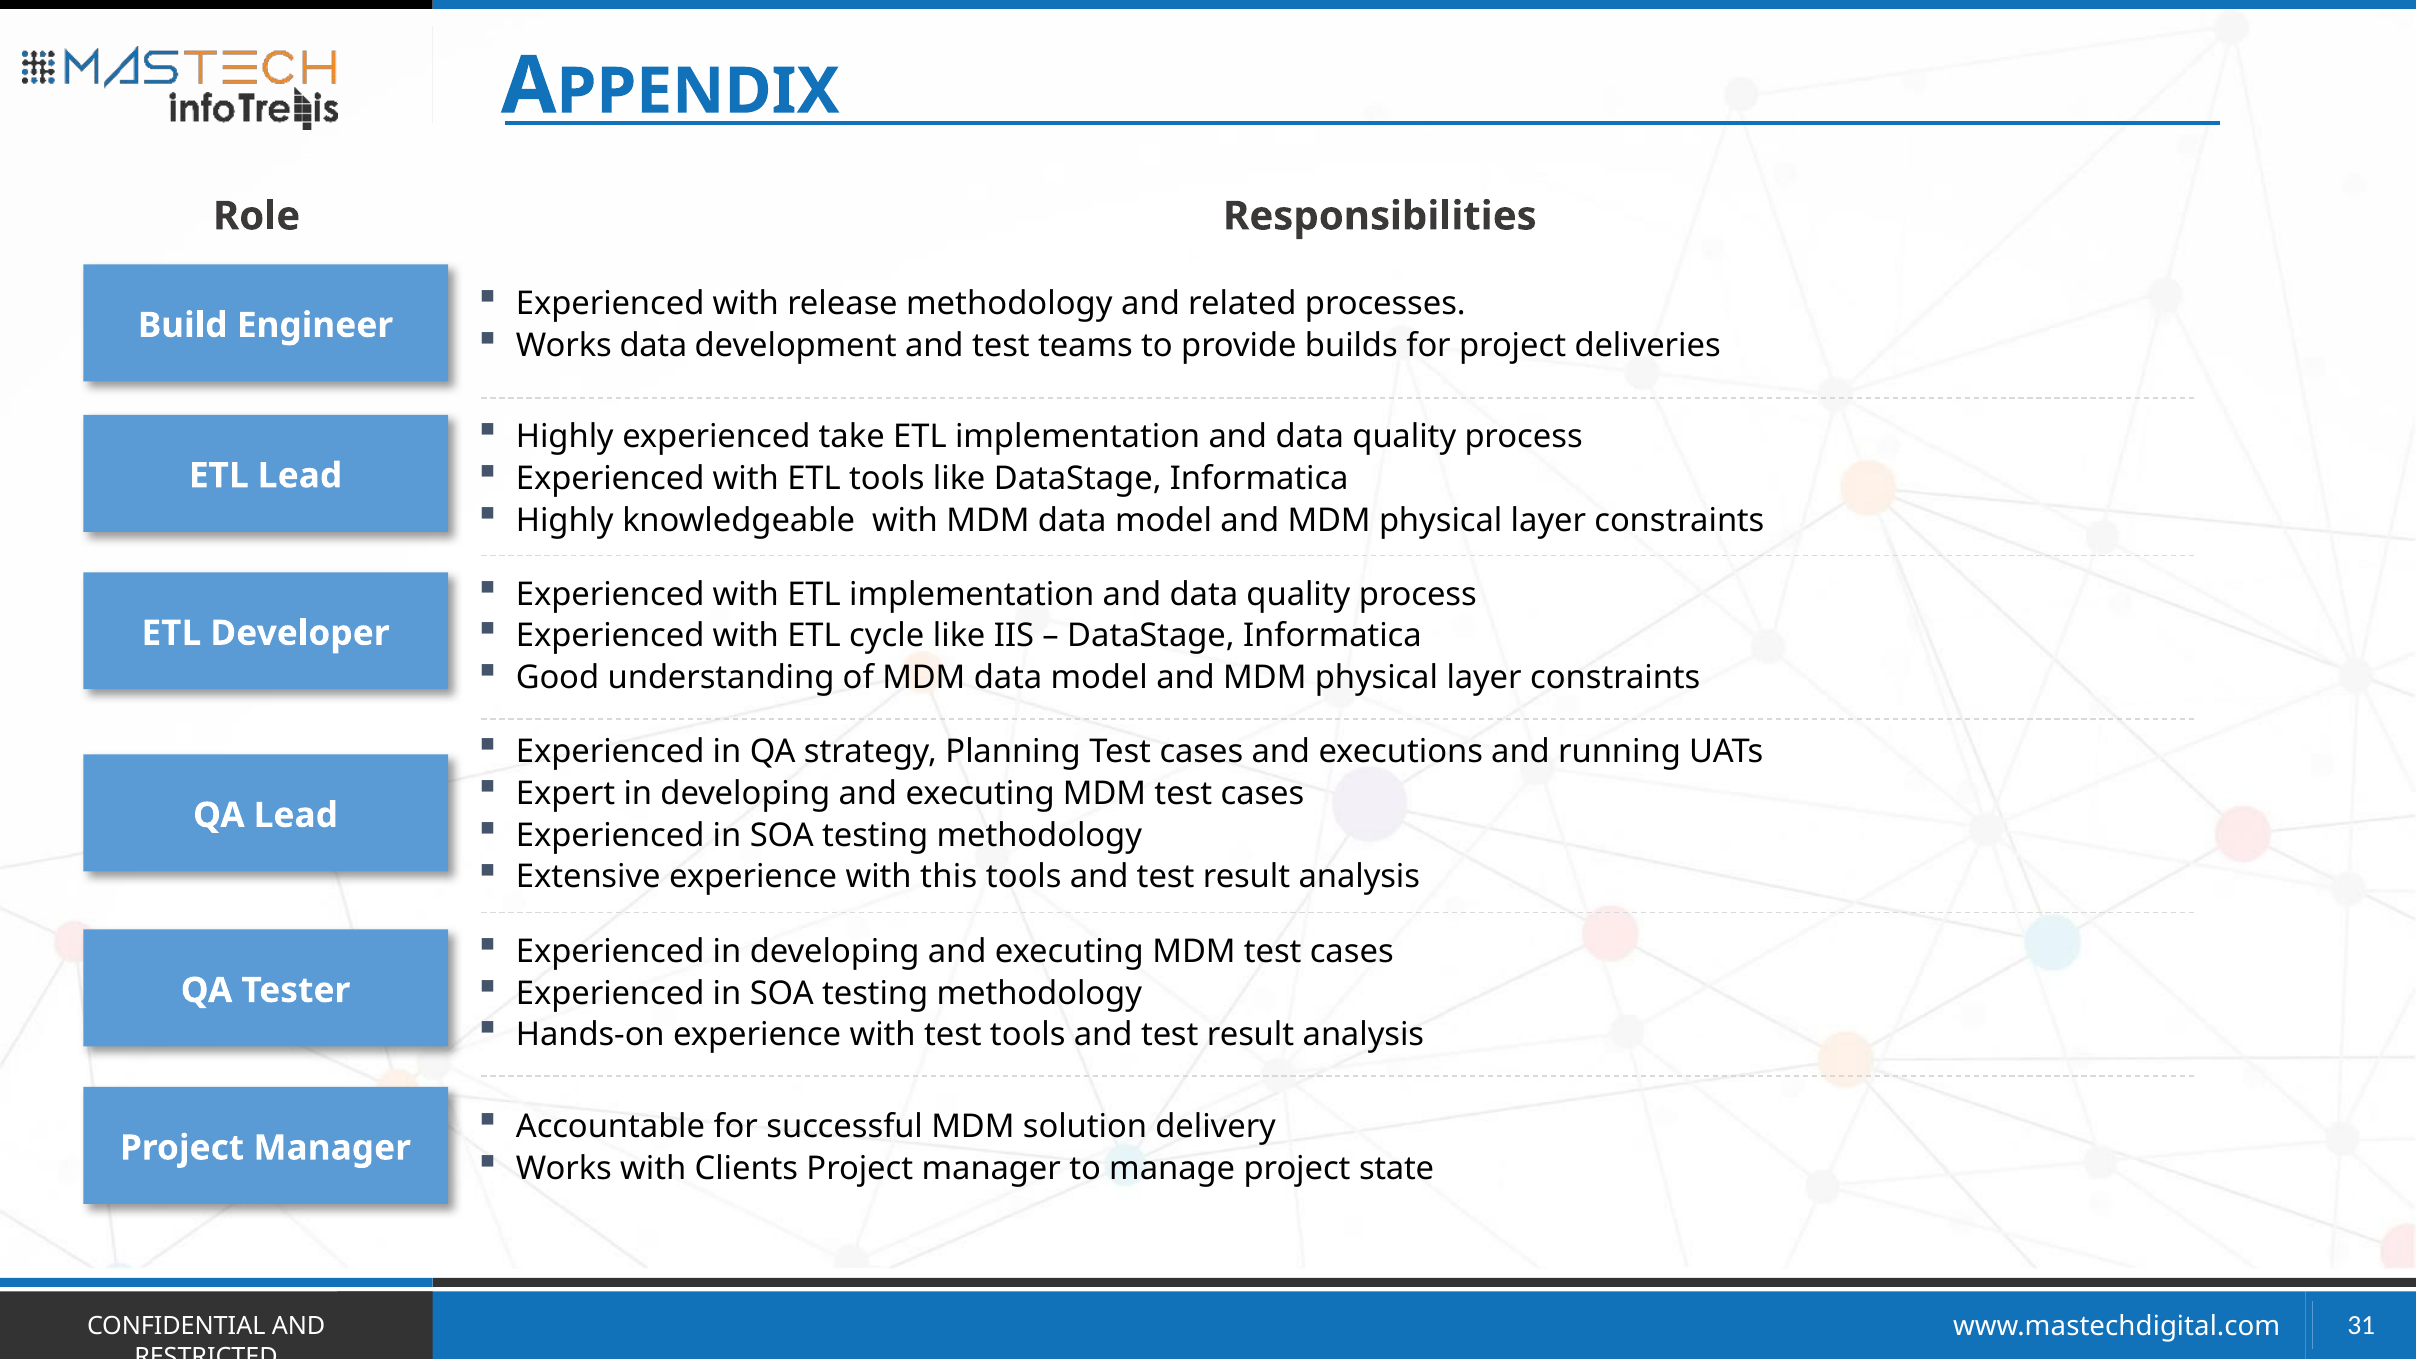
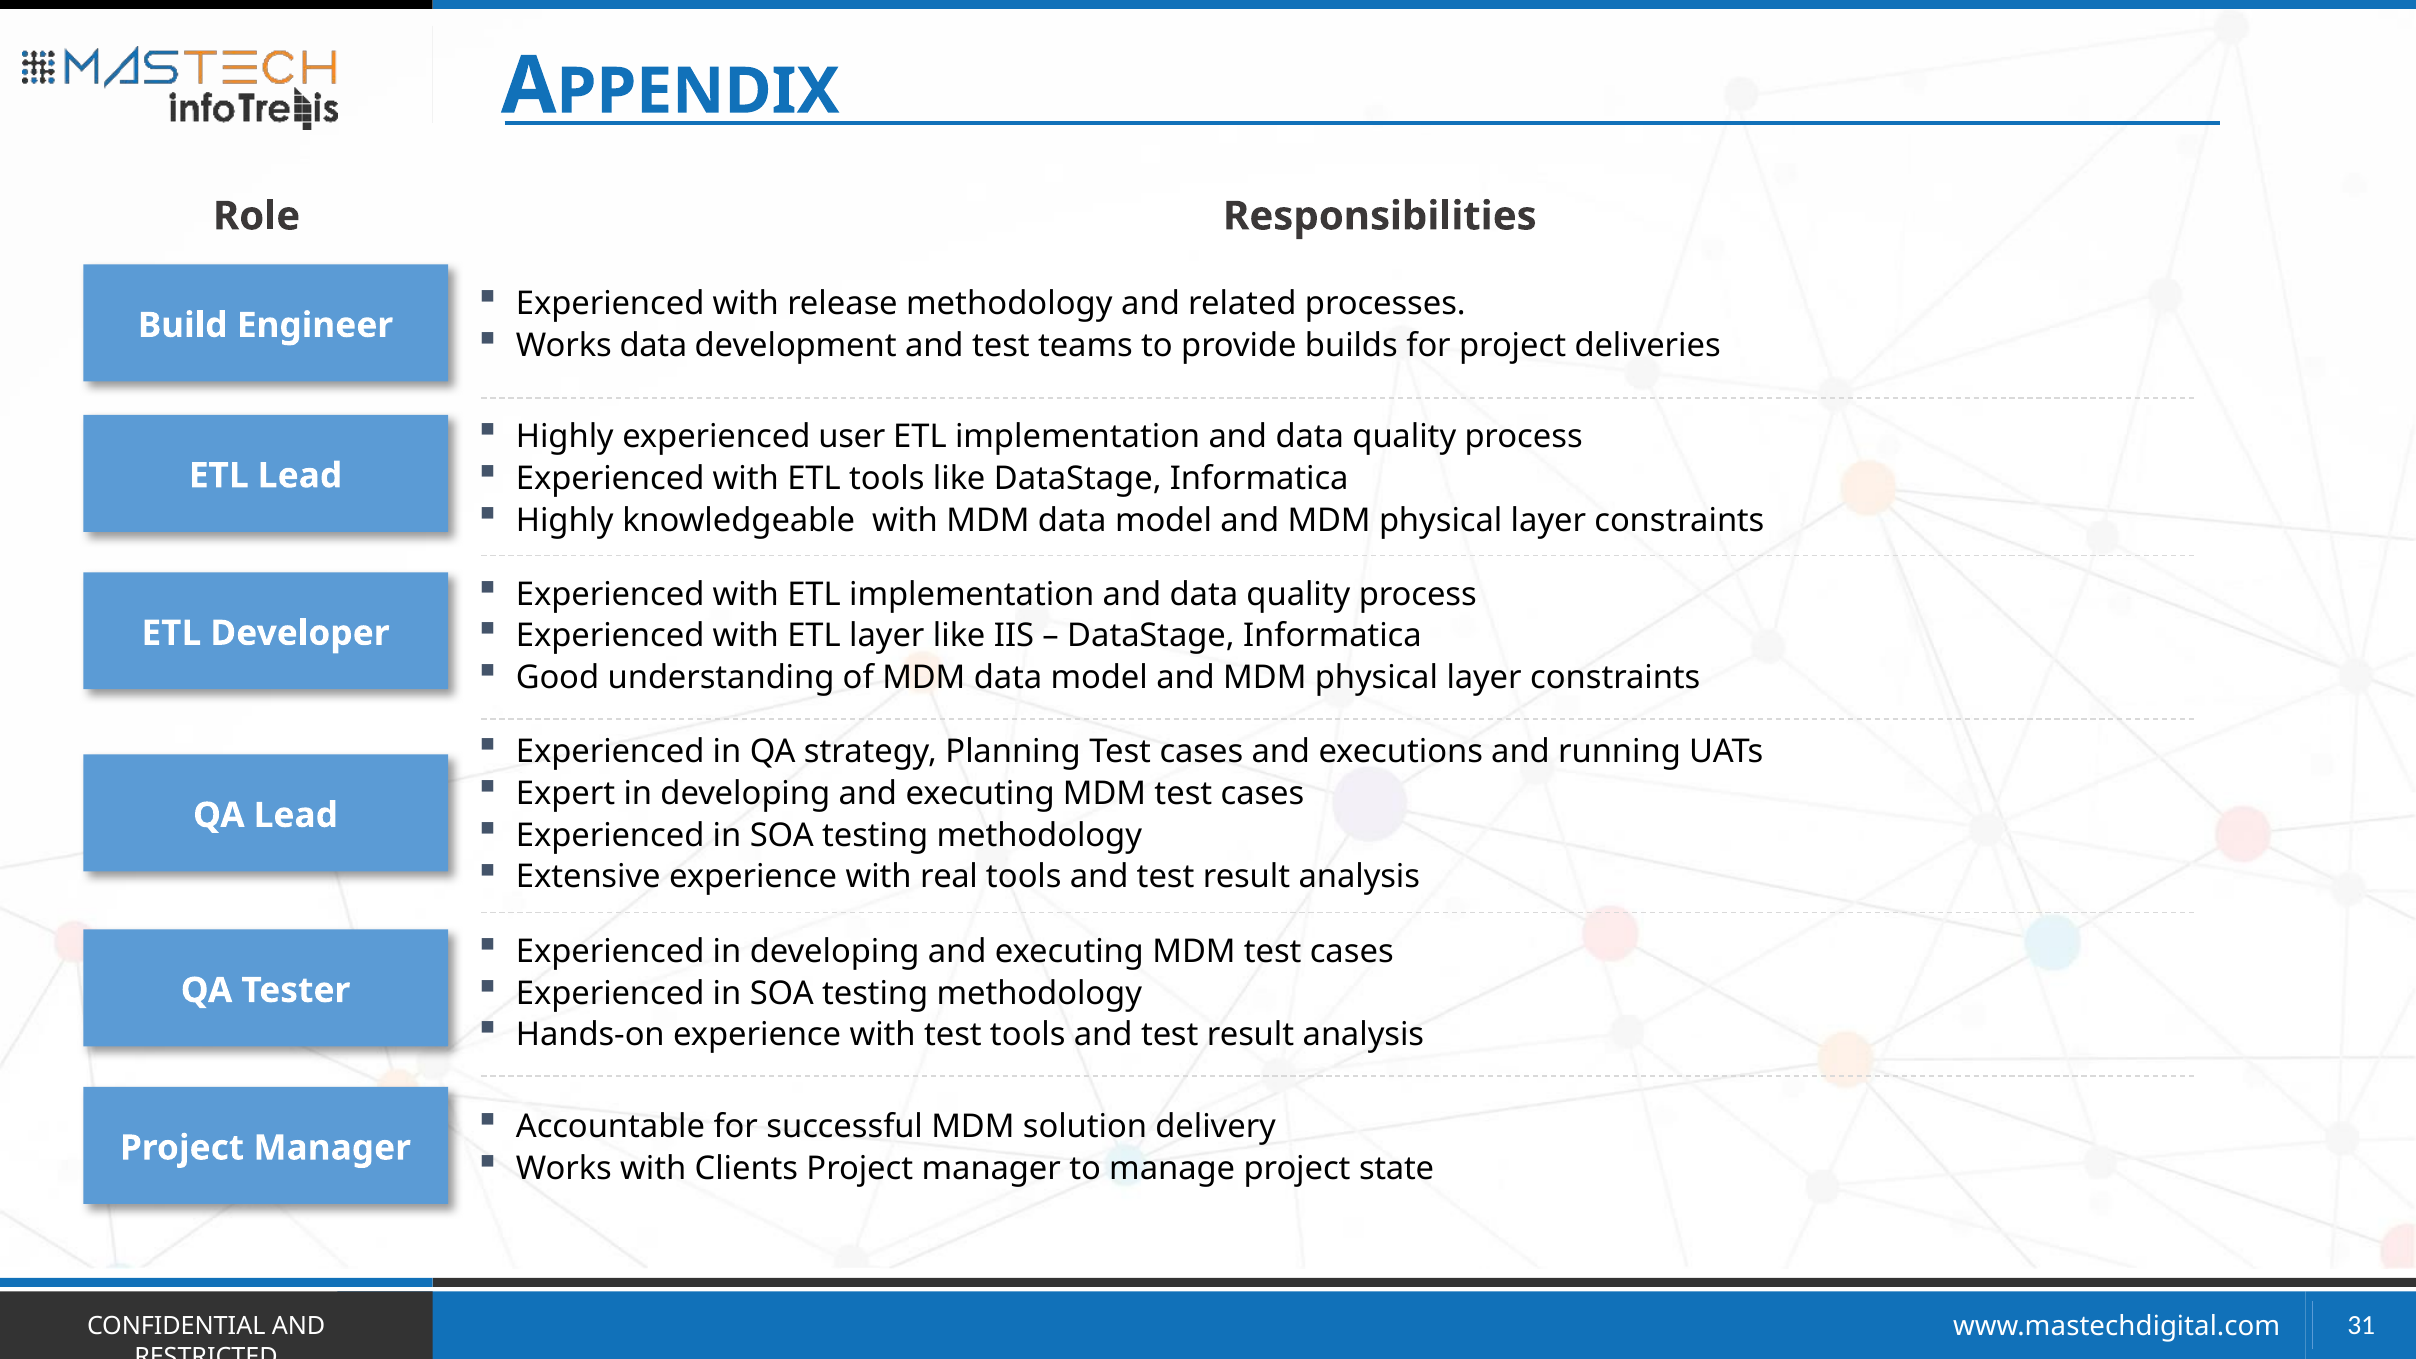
take: take -> user
ETL cycle: cycle -> layer
this: this -> real
